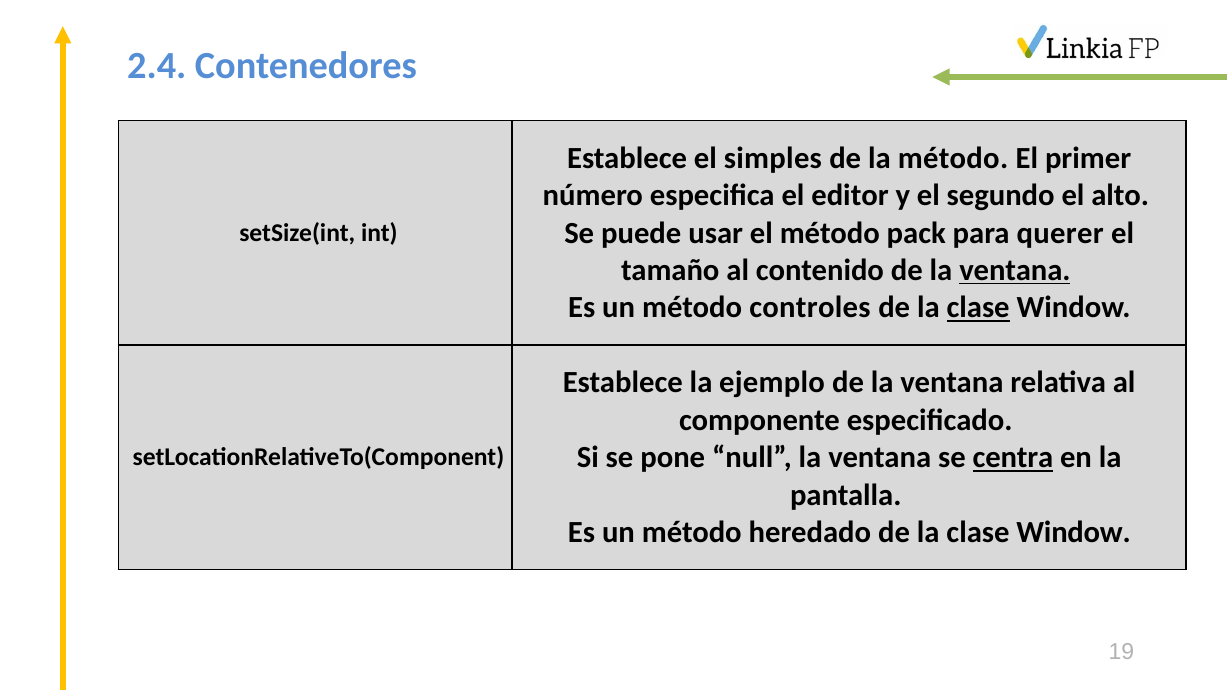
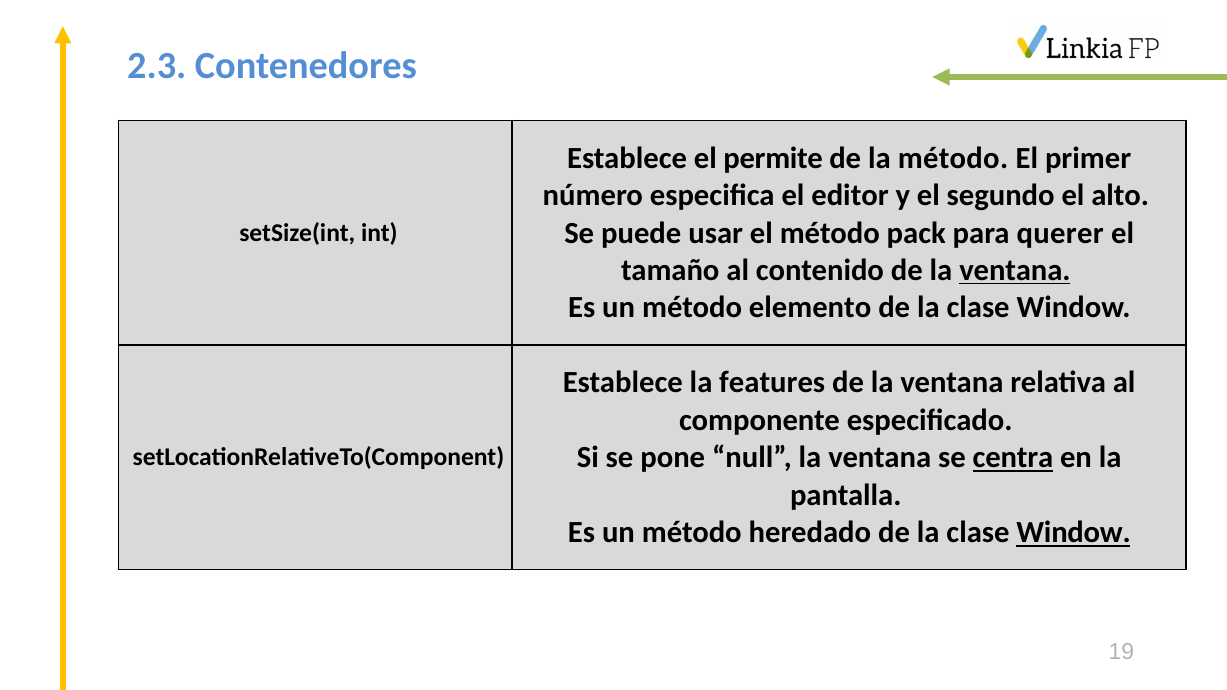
2.4: 2.4 -> 2.3
simples: simples -> permite
controles: controles -> elemento
clase at (978, 308) underline: present -> none
ejemplo: ejemplo -> features
Window at (1074, 533) underline: none -> present
